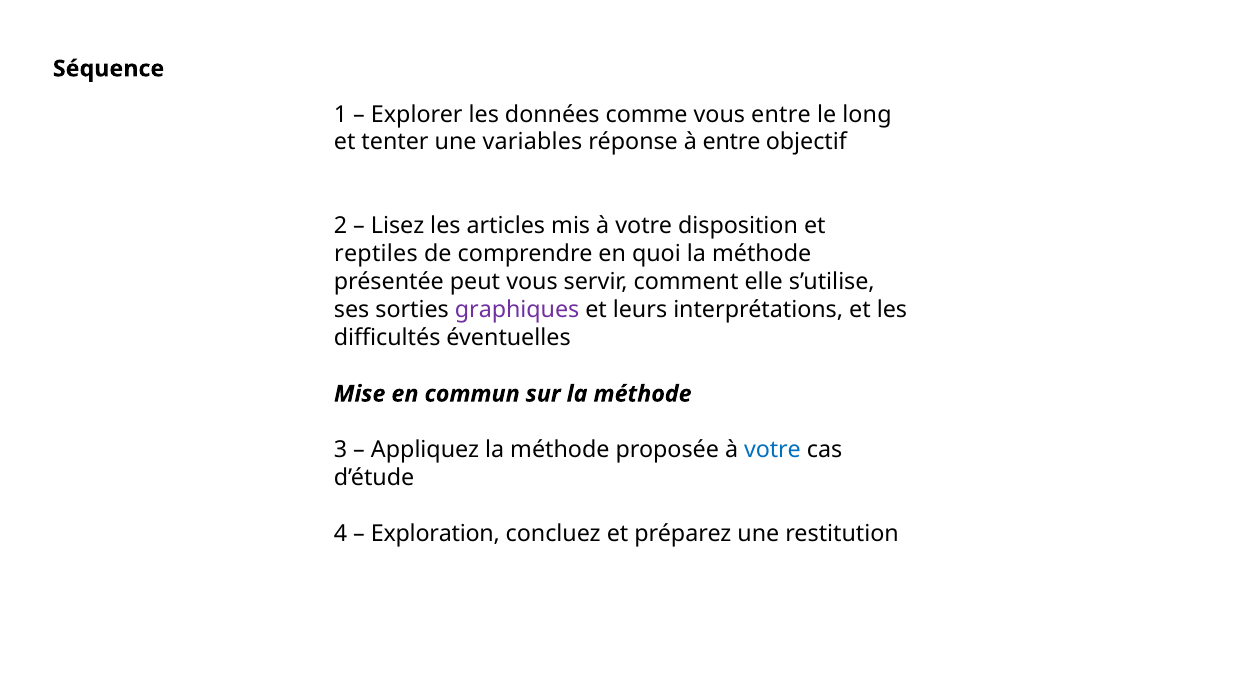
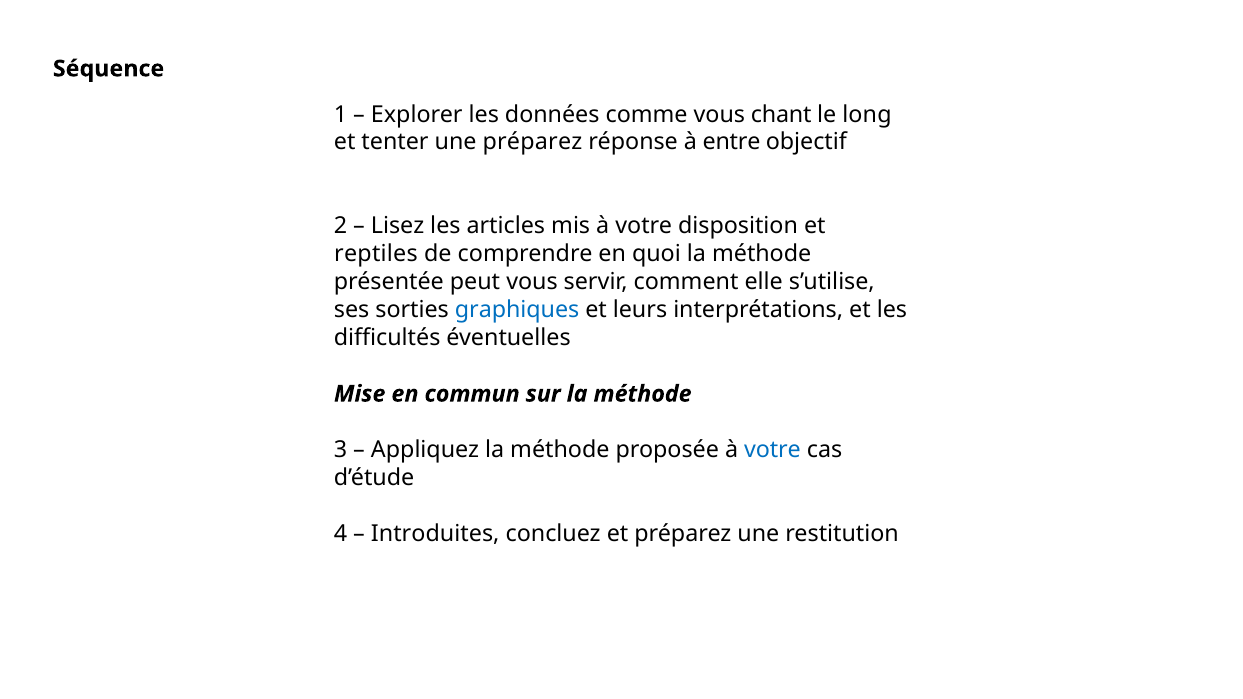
vous entre: entre -> chant
une variables: variables -> préparez
graphiques colour: purple -> blue
Exploration: Exploration -> Introduites
